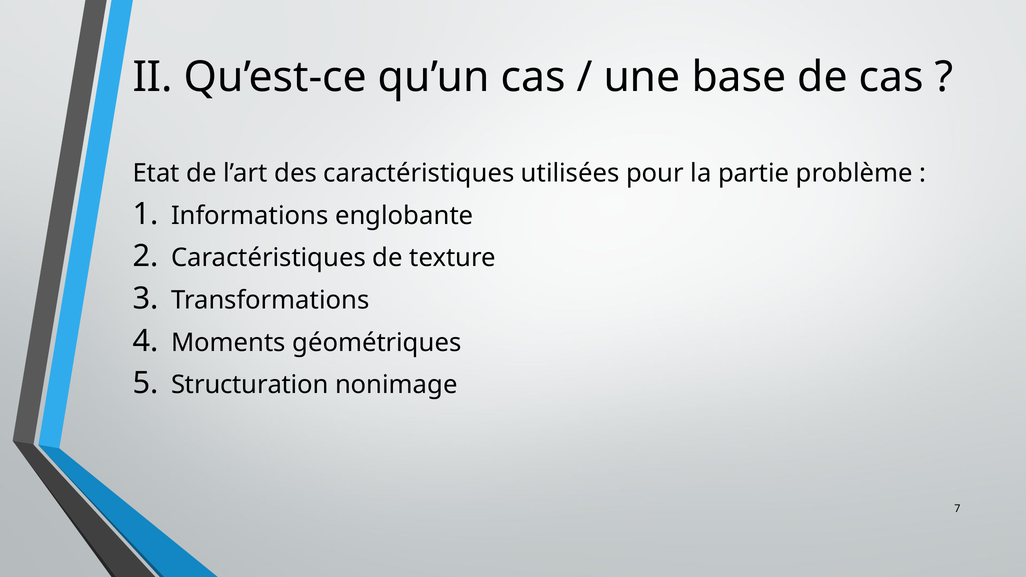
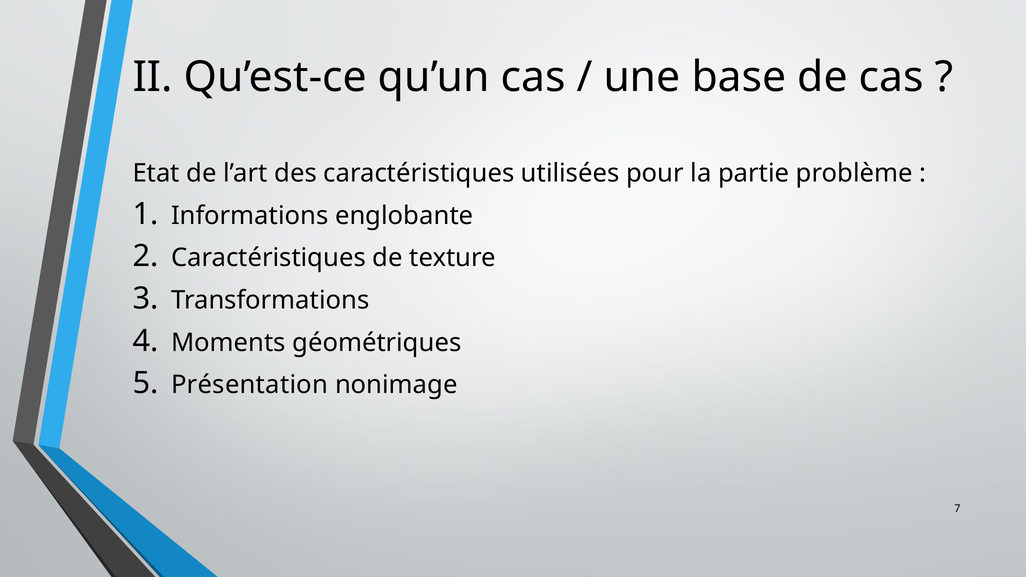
Structuration: Structuration -> Présentation
